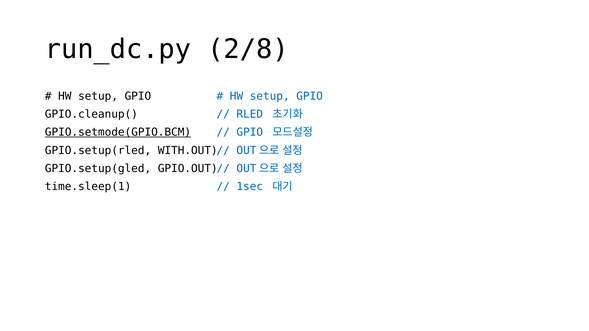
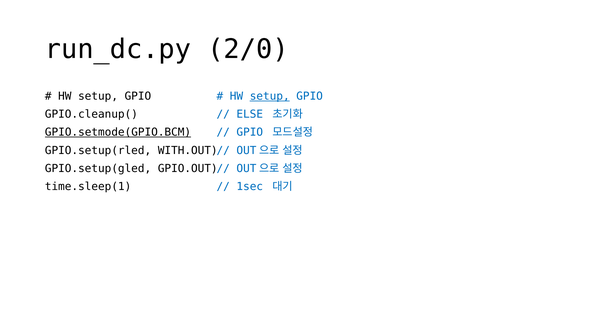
2/8: 2/8 -> 2/0
setup at (270, 96) underline: none -> present
RLED: RLED -> ELSE
